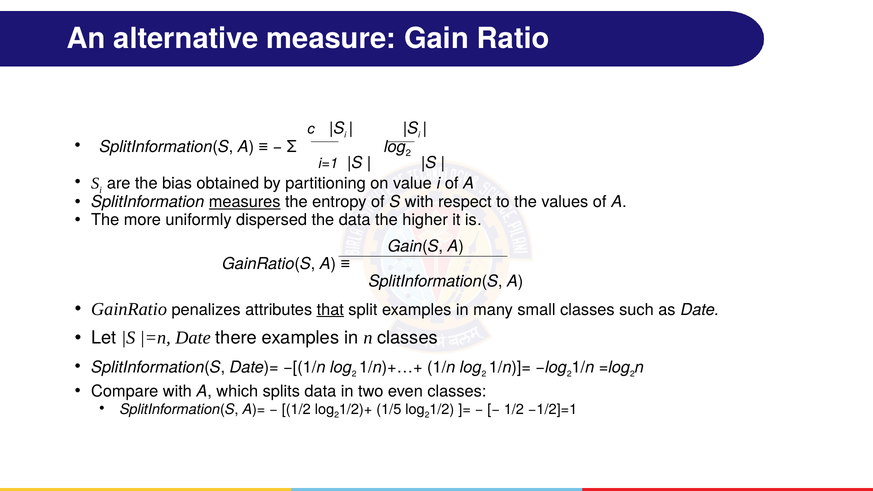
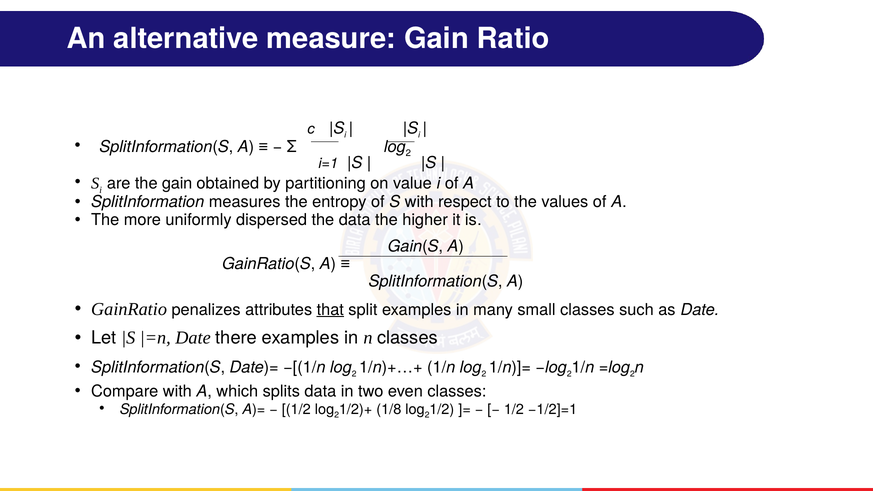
the bias: bias -> gain
measures underline: present -> none
1/5: 1/5 -> 1/8
